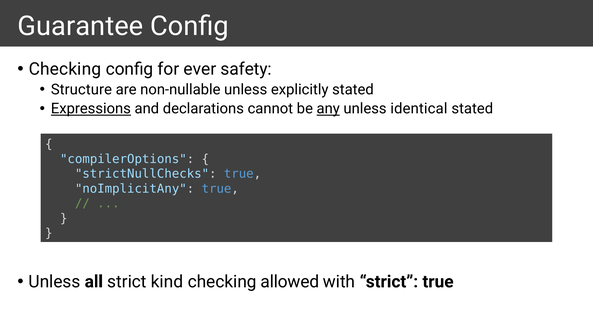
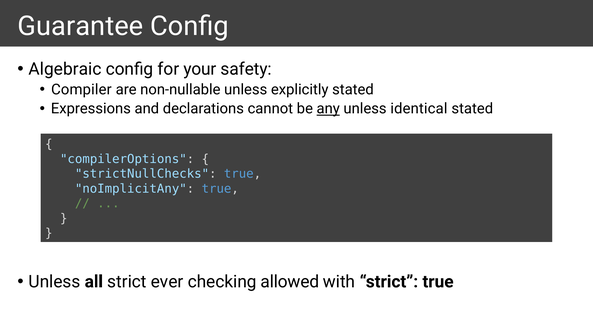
Checking at (65, 69): Checking -> Algebraic
ever: ever -> your
Structure: Structure -> Compiler
Expressions underline: present -> none
kind: kind -> ever
